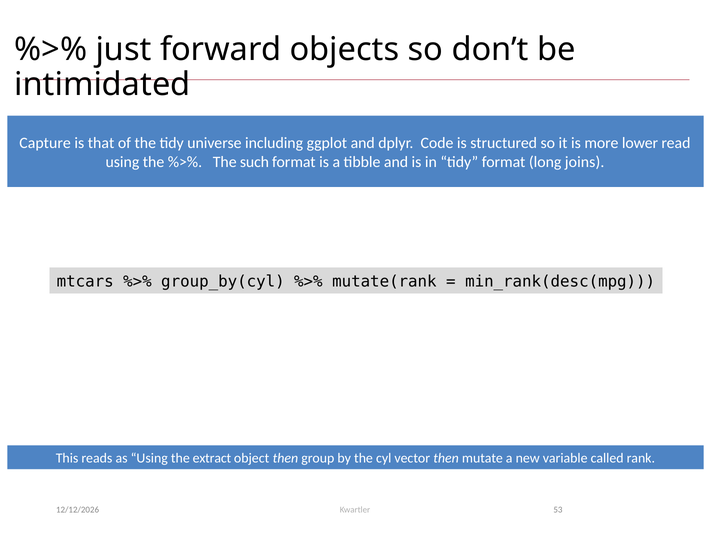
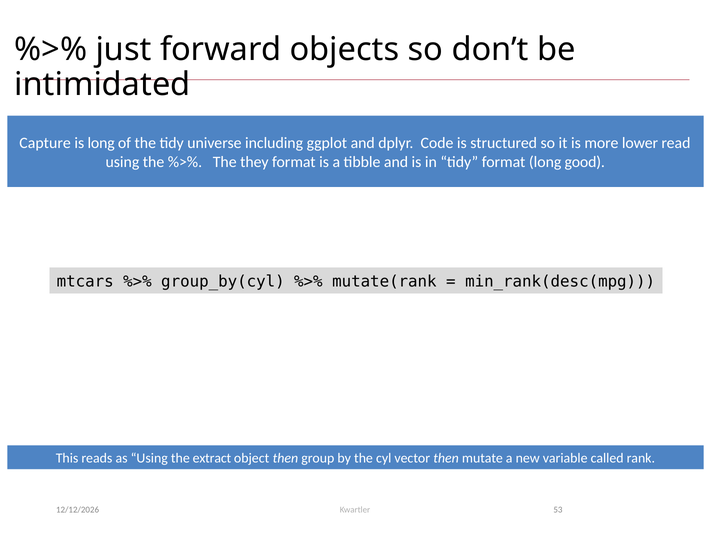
is that: that -> long
such: such -> they
joins: joins -> good
